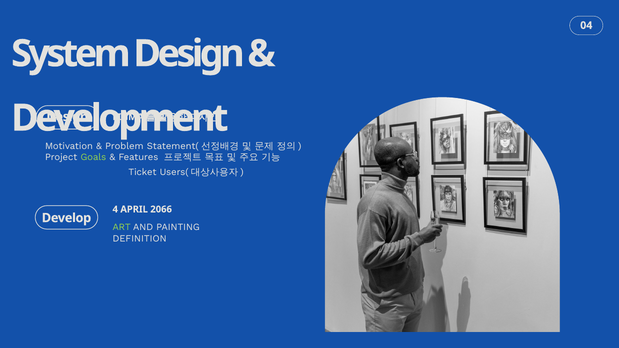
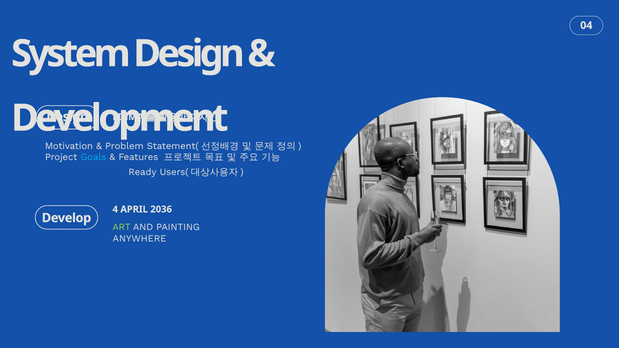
Goals colour: light green -> light blue
Ticket: Ticket -> Ready
2066: 2066 -> 2036
DEFINITION: DEFINITION -> ANYWHERE
